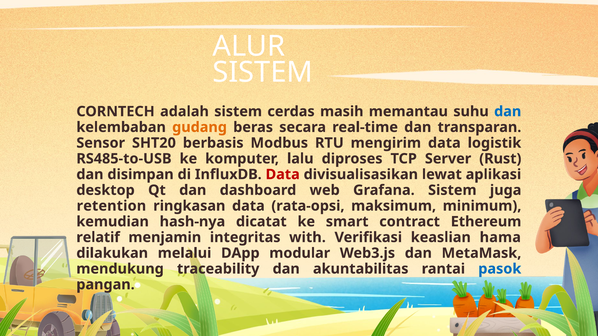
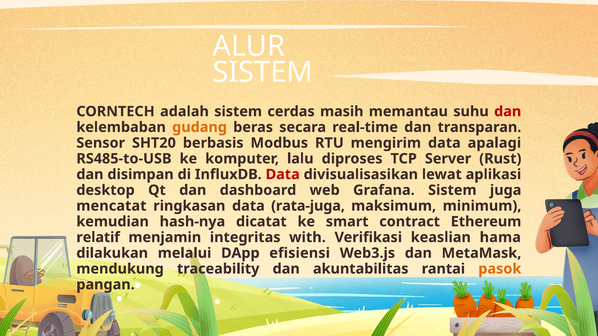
dan at (508, 112) colour: blue -> red
logistik: logistik -> apalagi
retention: retention -> mencatat
rata-opsi: rata-opsi -> rata-juga
modular: modular -> efisiensi
pasok colour: blue -> orange
